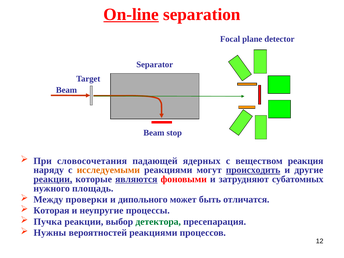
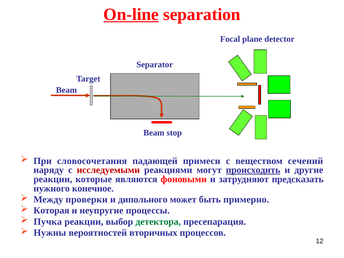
ядерных: ядерных -> примеси
реакция: реакция -> сечений
исследуемыми colour: orange -> red
реакции at (53, 179) underline: present -> none
являются underline: present -> none
субатомных: субатомных -> предсказать
площадь: площадь -> конечное
отличатся: отличатся -> примерно
вероятностей реакциями: реакциями -> вторичных
